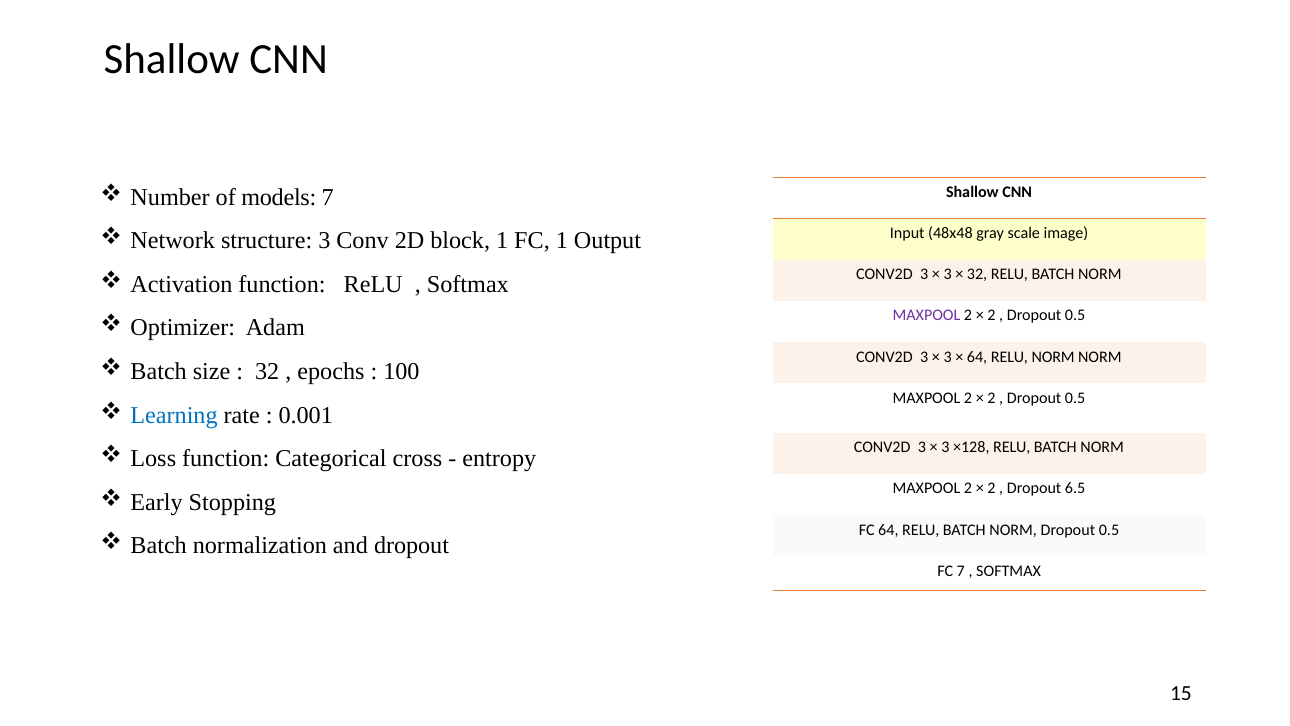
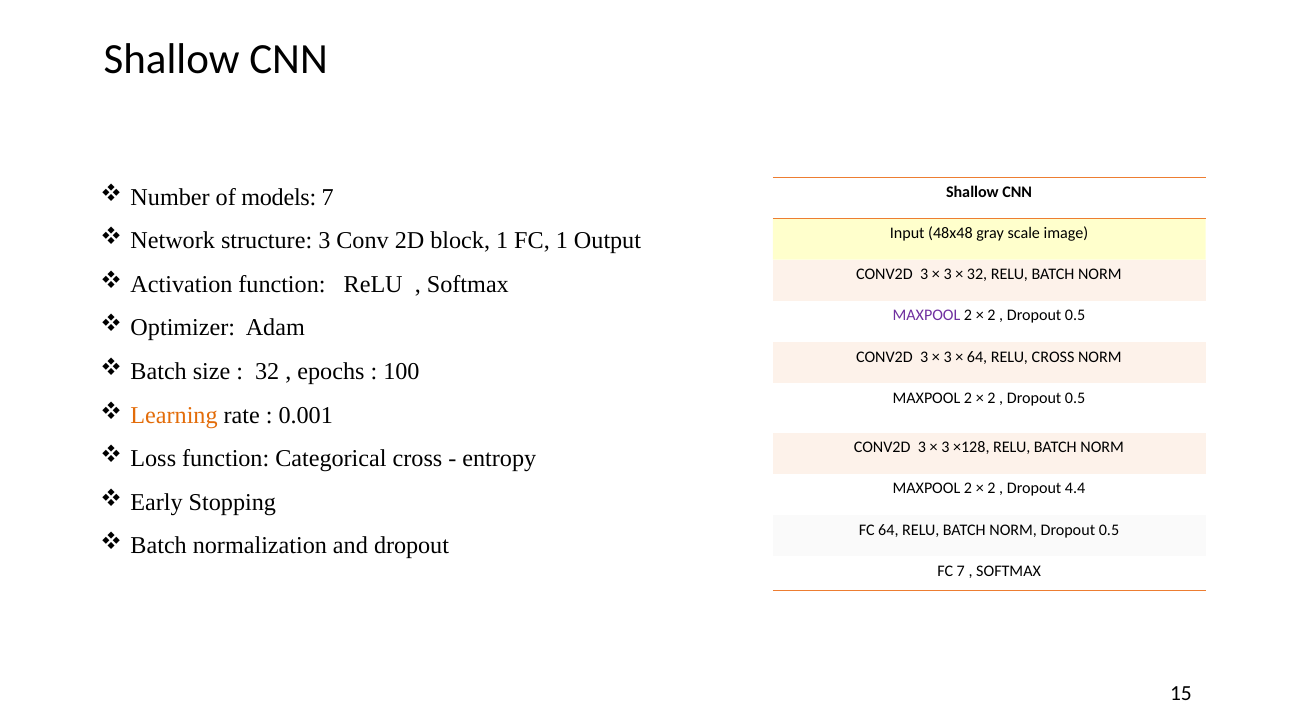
RELU NORM: NORM -> CROSS
Learning colour: blue -> orange
6.5: 6.5 -> 4.4
